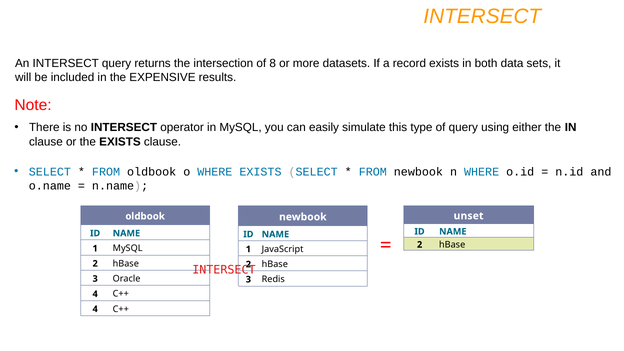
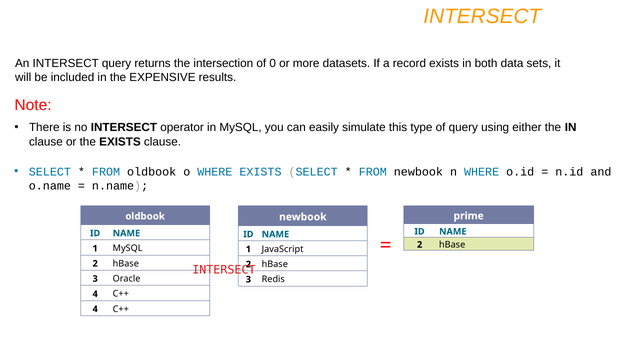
8: 8 -> 0
unset: unset -> prime
